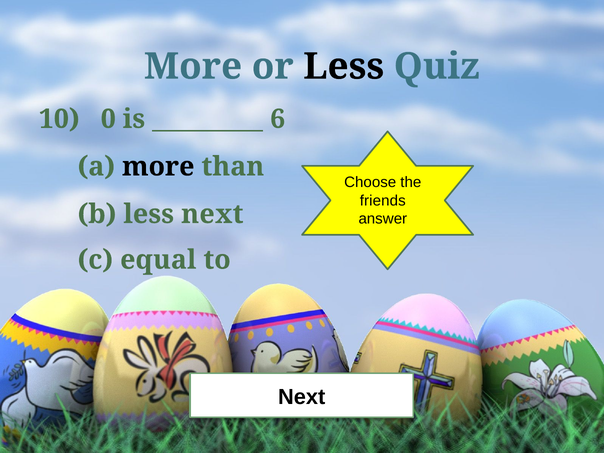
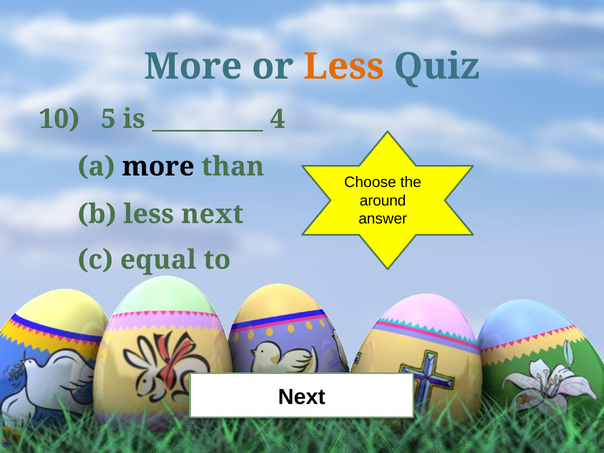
Less at (344, 66) colour: black -> orange
0: 0 -> 5
6: 6 -> 4
friends: friends -> around
